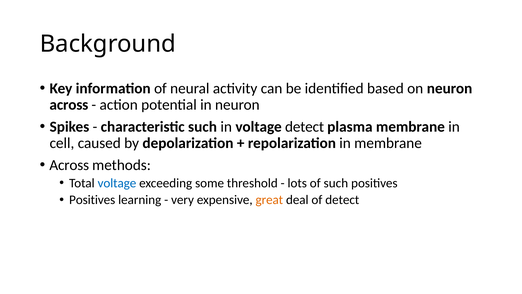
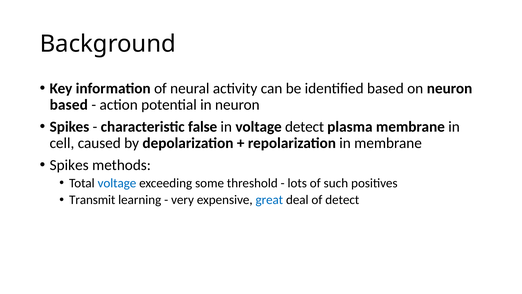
across at (69, 105): across -> based
characteristic such: such -> false
Across at (69, 165): Across -> Spikes
Positives at (92, 200): Positives -> Transmit
great colour: orange -> blue
